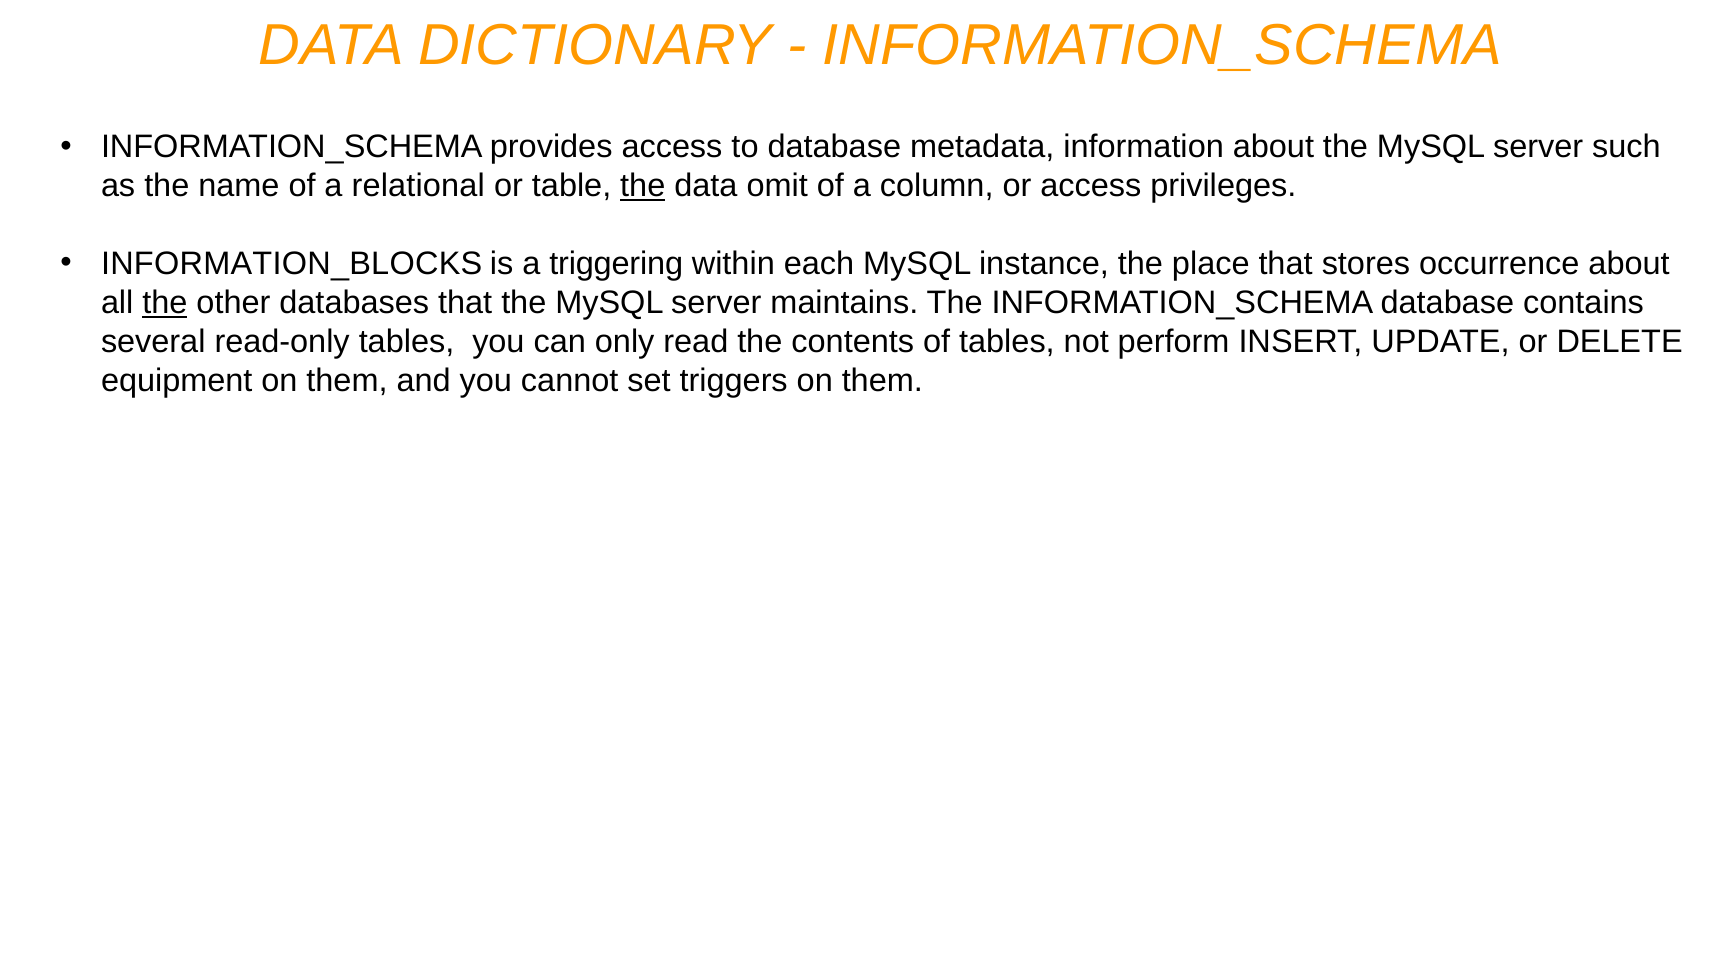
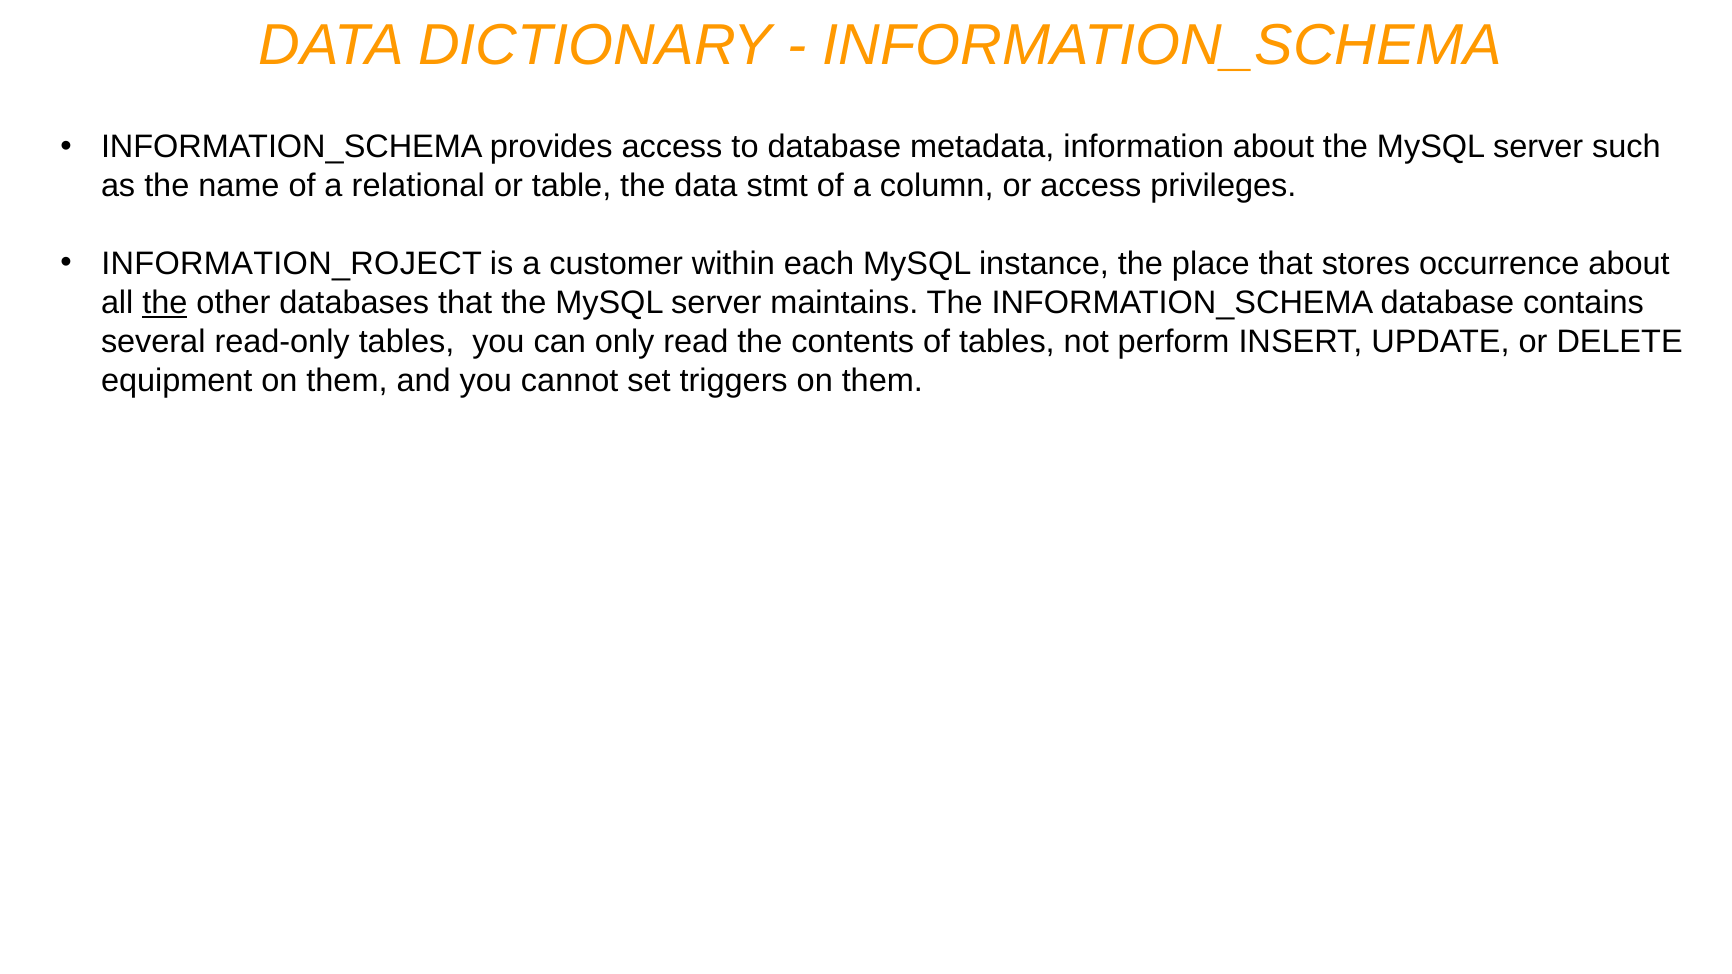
the at (643, 186) underline: present -> none
omit: omit -> stmt
INFORMATION_BLOCKS: INFORMATION_BLOCKS -> INFORMATION_ROJECT
triggering: triggering -> customer
